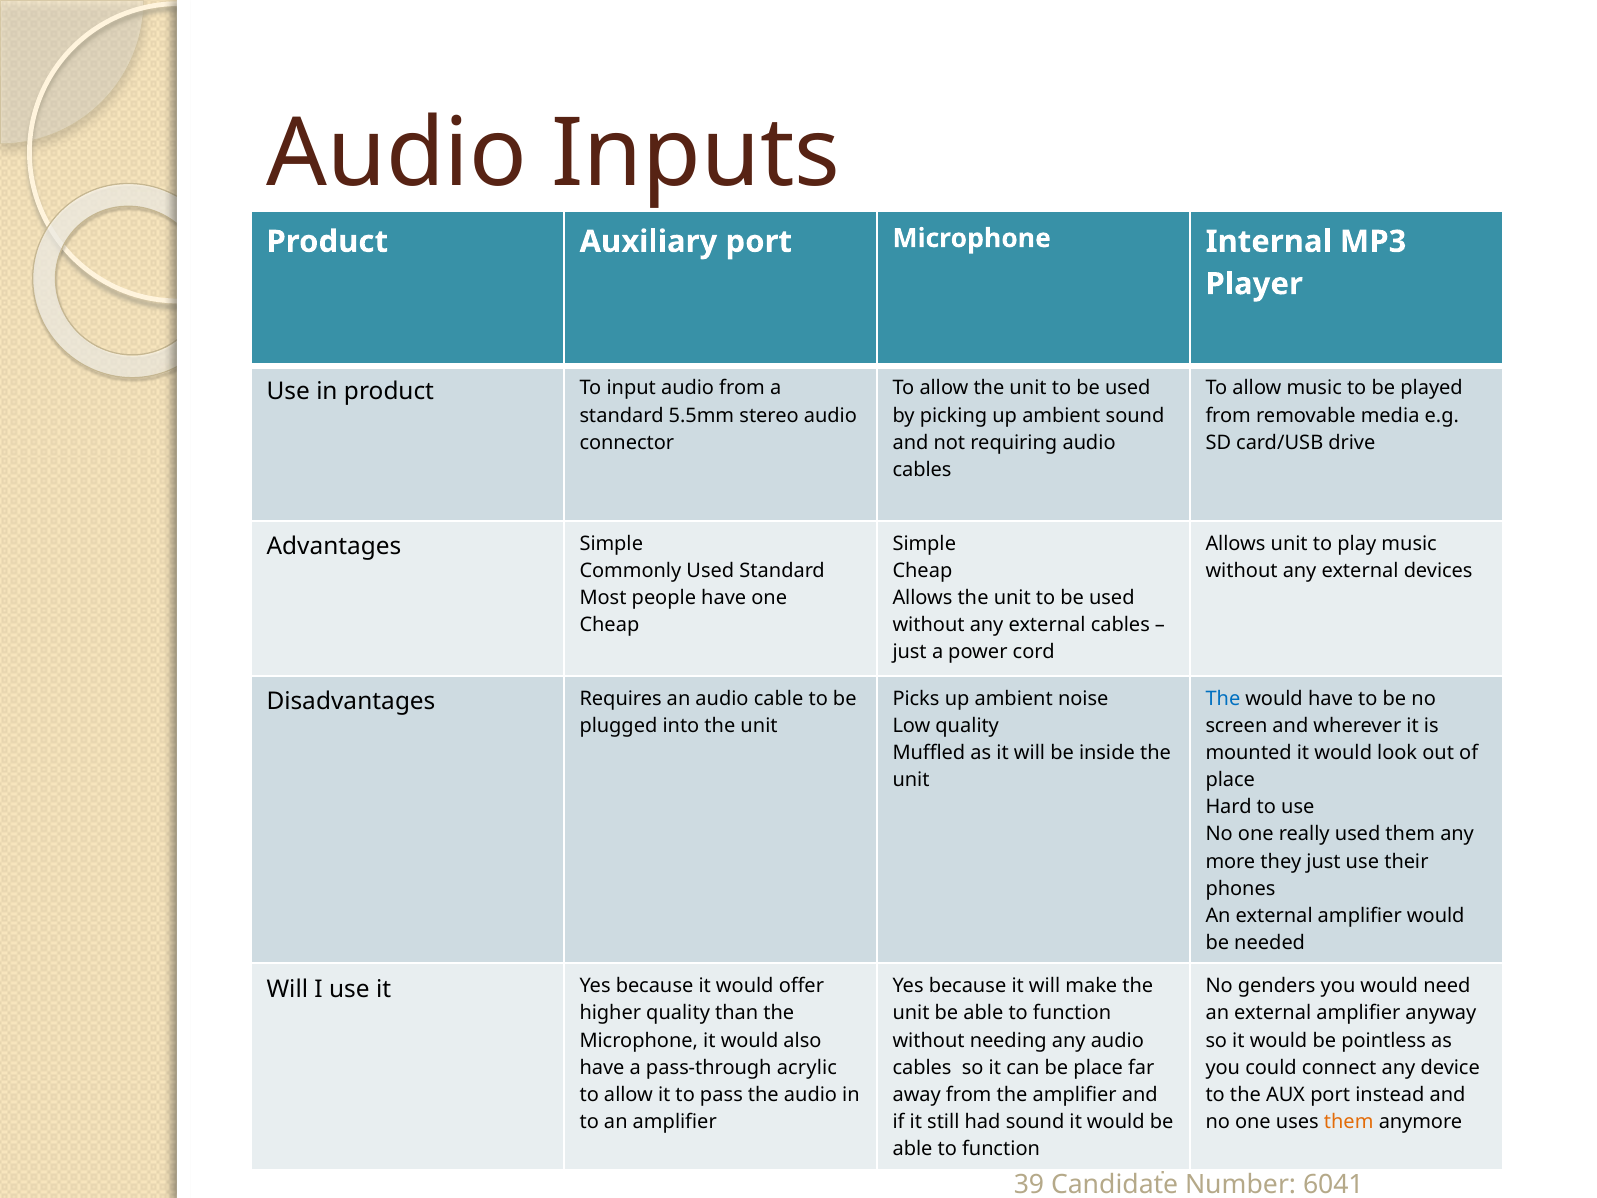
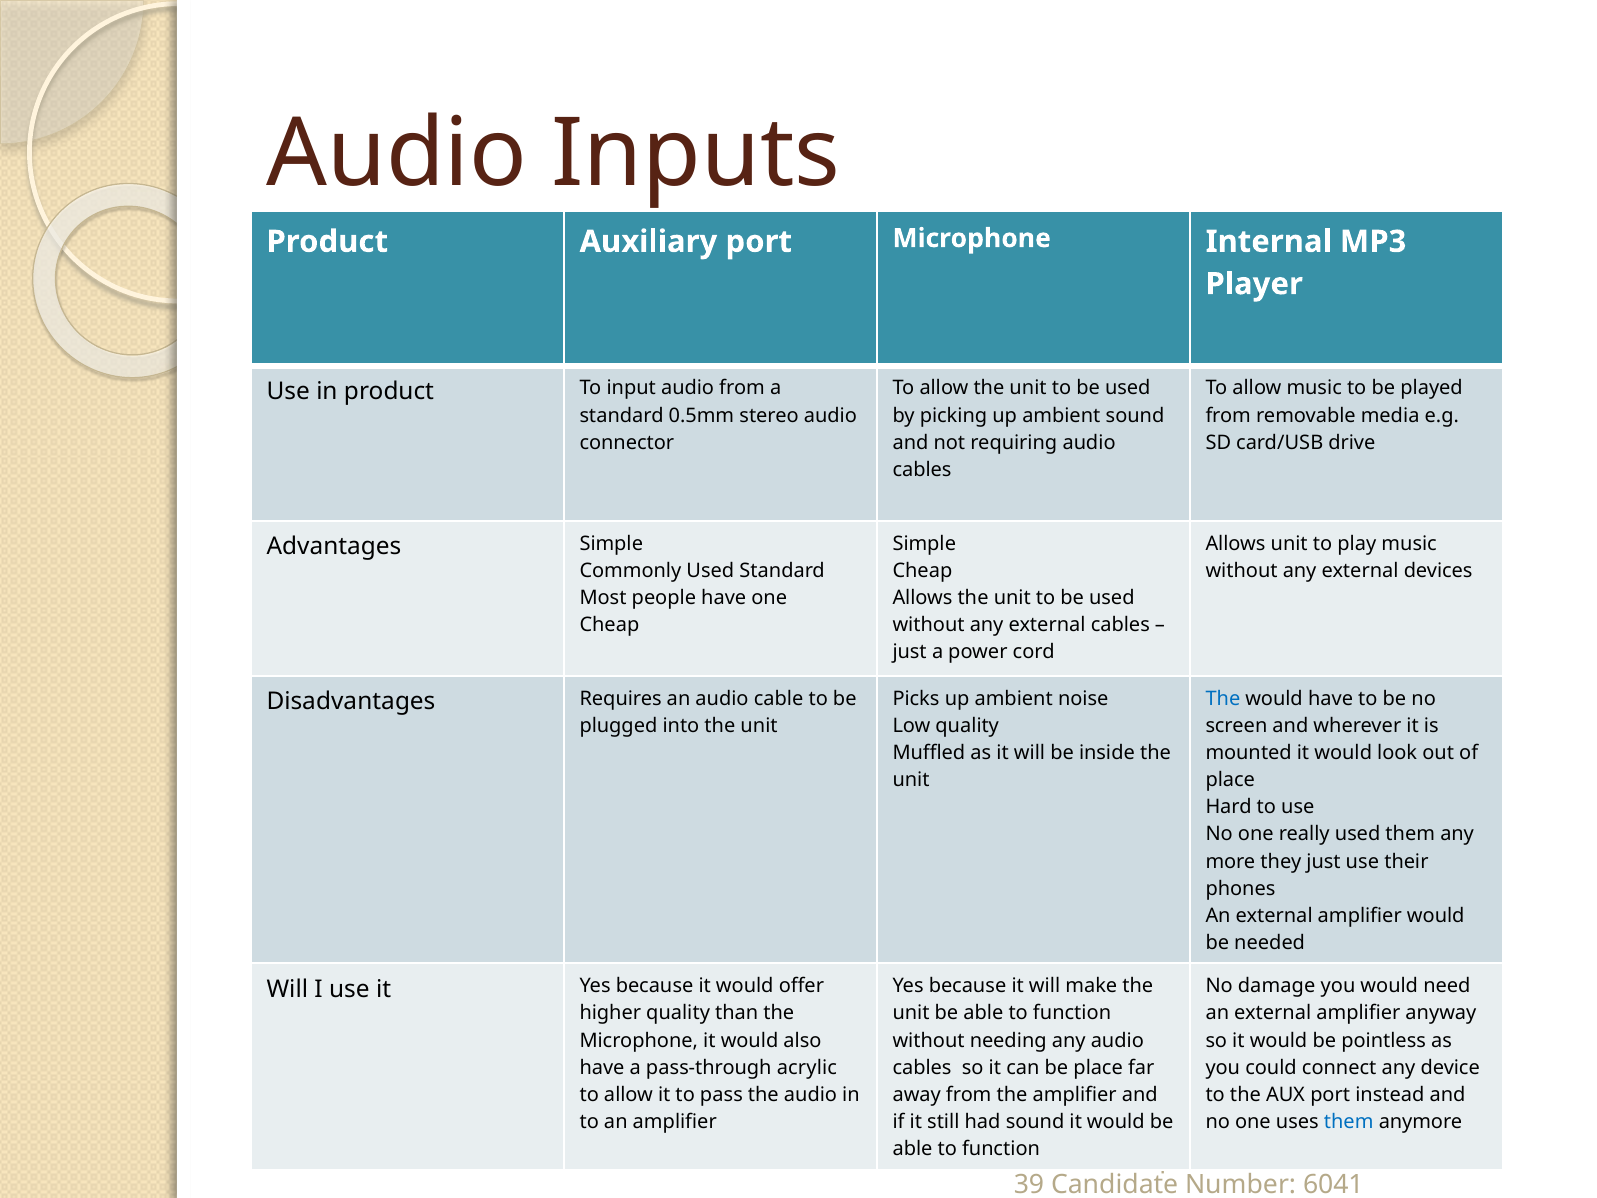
5.5mm: 5.5mm -> 0.5mm
genders: genders -> damage
them at (1349, 1122) colour: orange -> blue
